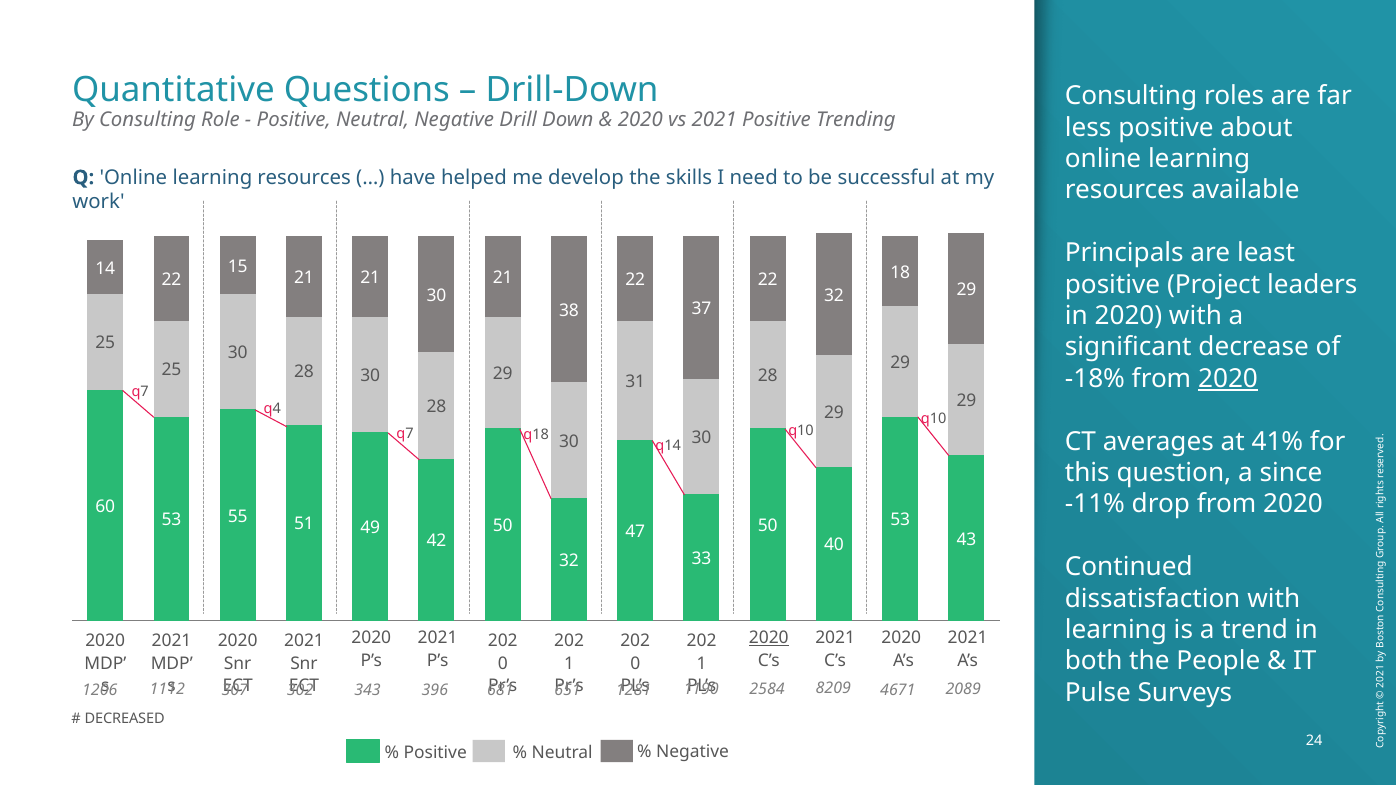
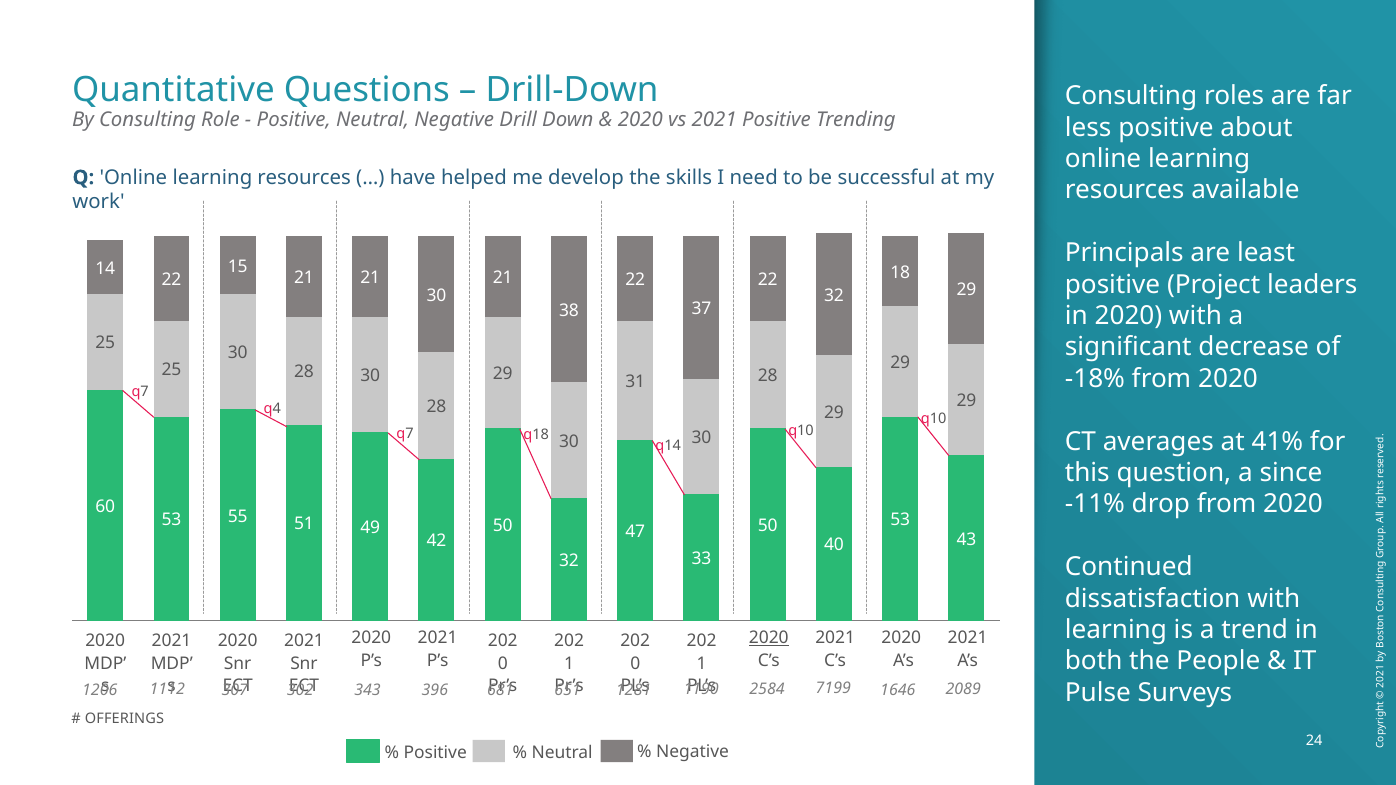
2020 at (1228, 379) underline: present -> none
8209: 8209 -> 7199
4671: 4671 -> 1646
DECREASED: DECREASED -> OFFERINGS
